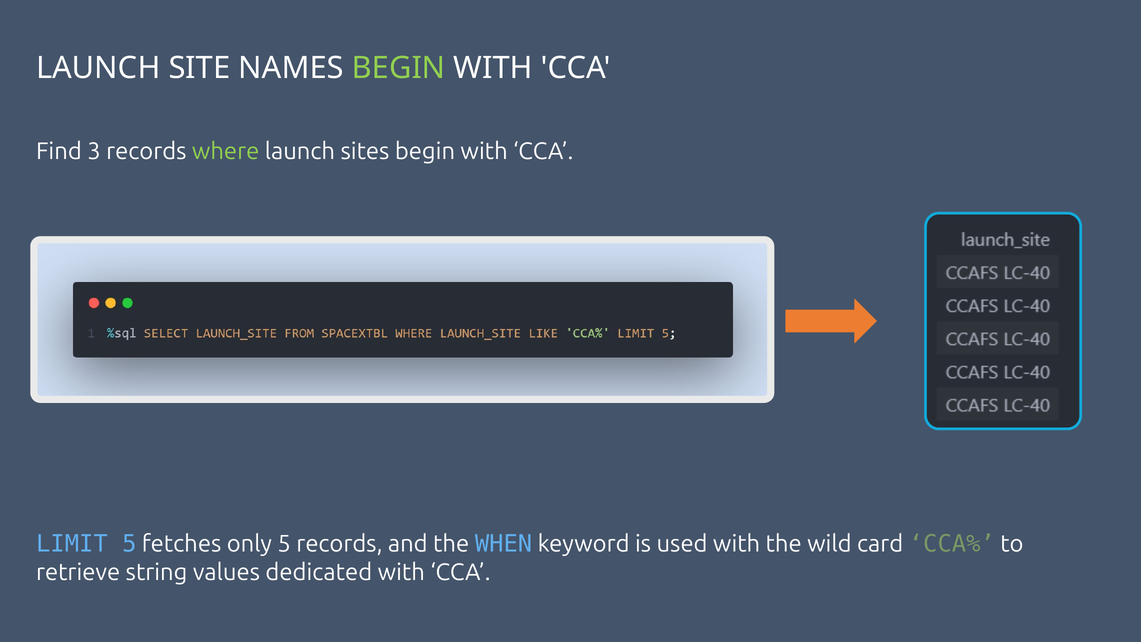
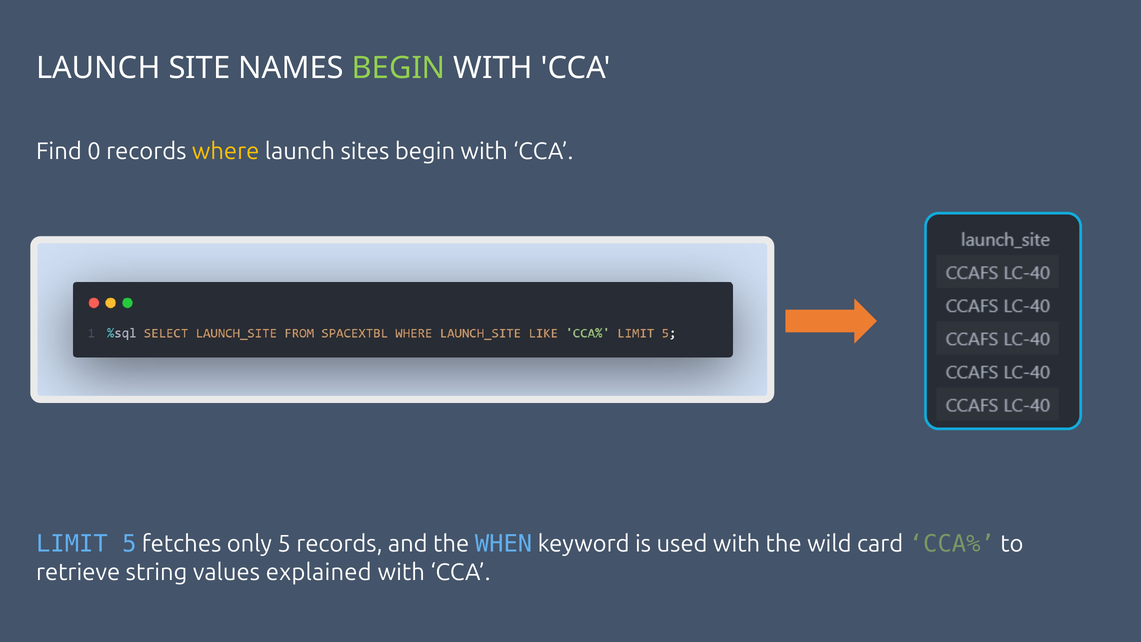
3: 3 -> 0
where colour: light green -> yellow
dedicated: dedicated -> explained
